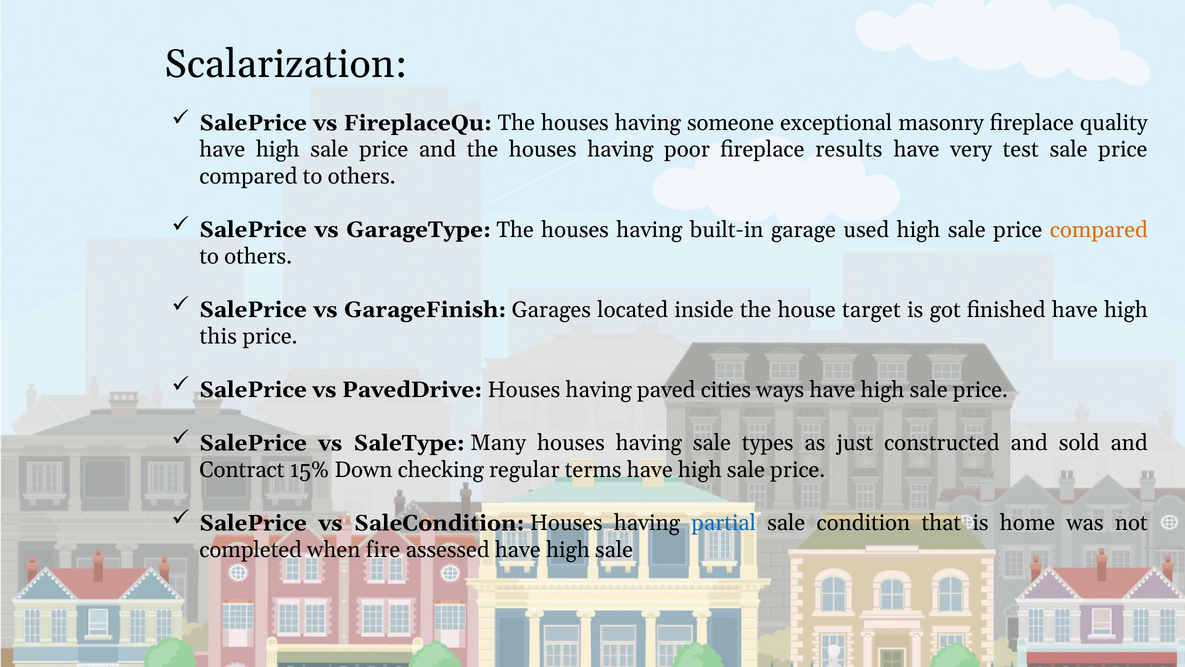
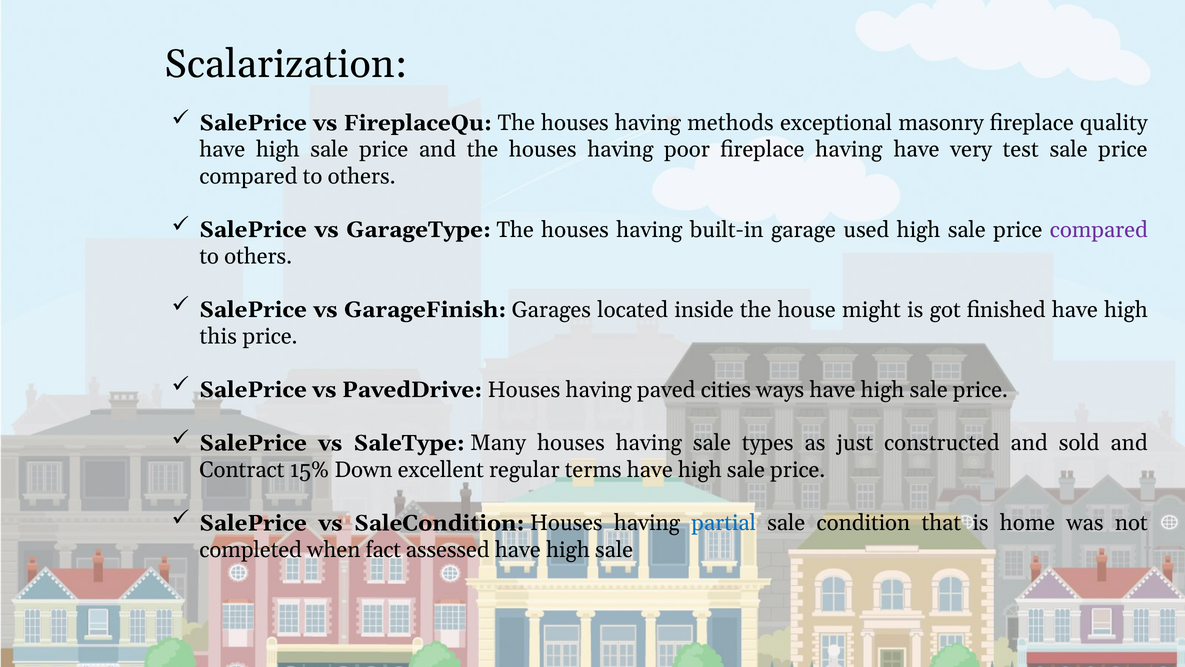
someone: someone -> methods
fireplace results: results -> having
compared at (1099, 230) colour: orange -> purple
target: target -> might
checking: checking -> excellent
fire: fire -> fact
